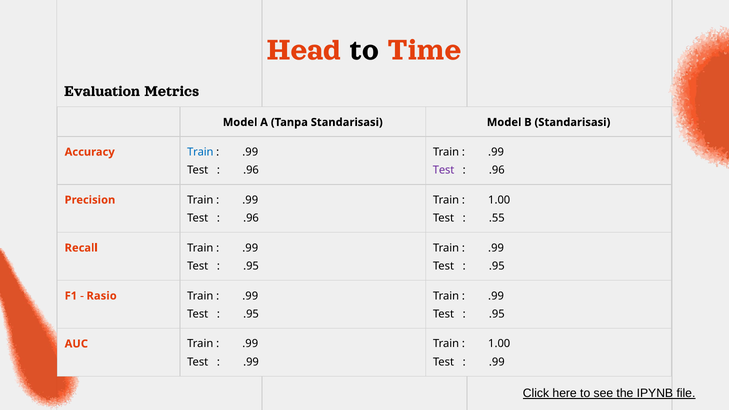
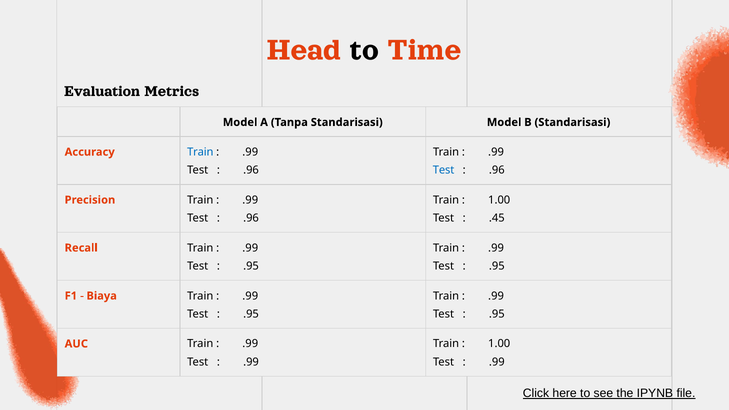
Test at (444, 170) colour: purple -> blue
.55: .55 -> .45
Rasio: Rasio -> Biaya
